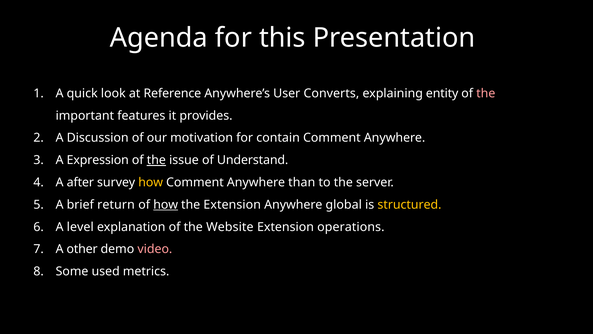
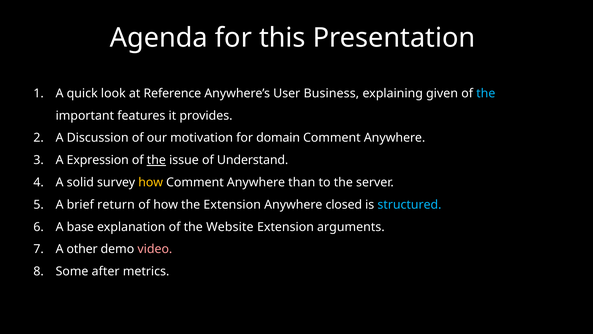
Converts: Converts -> Business
entity: entity -> given
the at (486, 93) colour: pink -> light blue
contain: contain -> domain
after: after -> solid
how at (166, 204) underline: present -> none
global: global -> closed
structured colour: yellow -> light blue
level: level -> base
operations: operations -> arguments
used: used -> after
